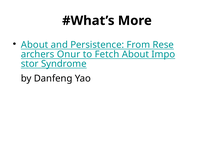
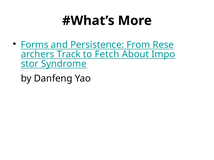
About at (35, 45): About -> Forms
Onur: Onur -> Track
